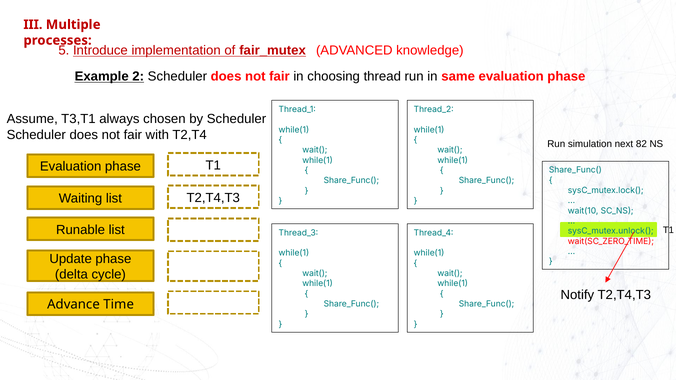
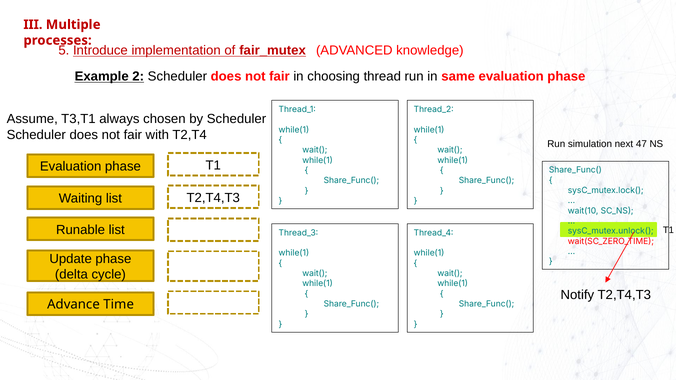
82: 82 -> 47
